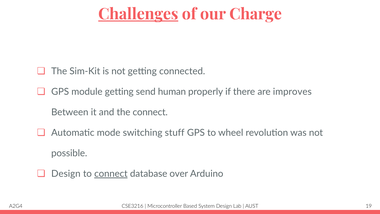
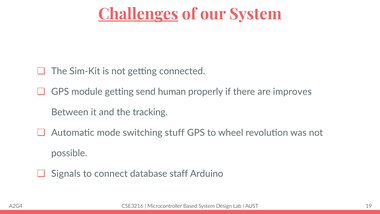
our Charge: Charge -> System
the connect: connect -> tracking
Design at (66, 174): Design -> Signals
connect at (111, 174) underline: present -> none
over: over -> staff
